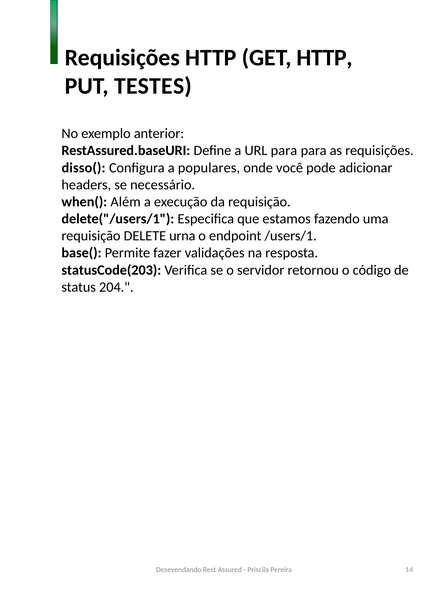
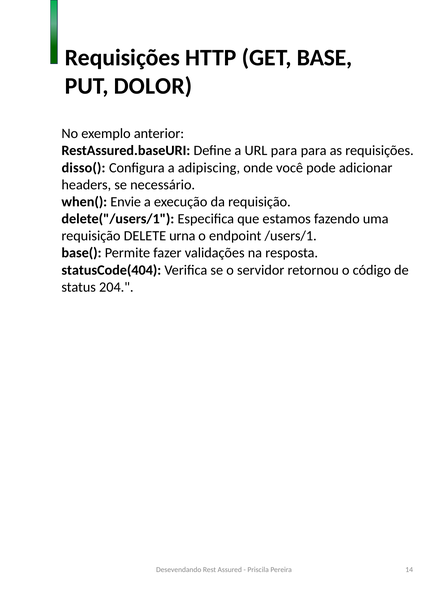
GET HTTP: HTTP -> BASE
TESTES: TESTES -> DOLOR
populares: populares -> adipiscing
Além: Além -> Envie
statusCode(203: statusCode(203 -> statusCode(404
